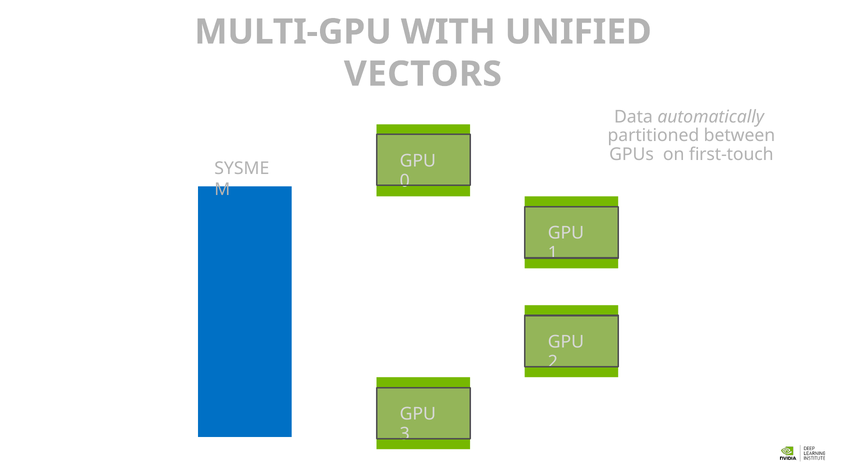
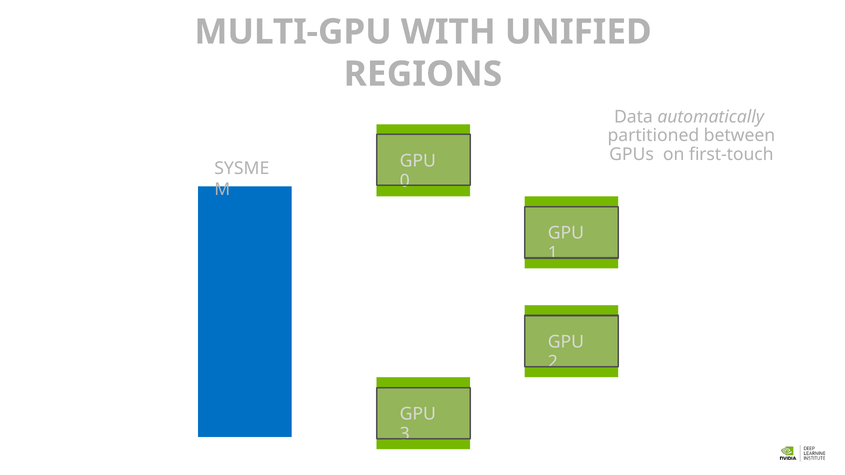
VECTORS: VECTORS -> REGIONS
